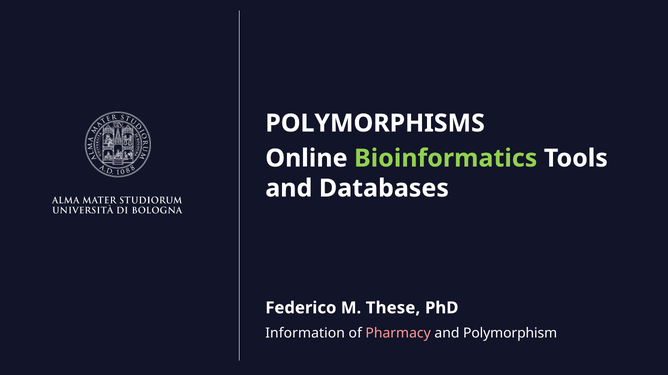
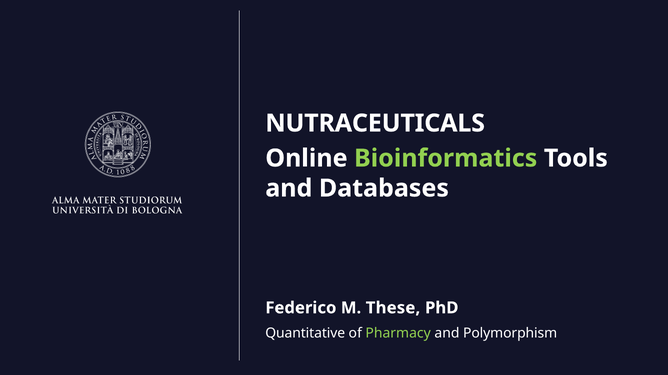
POLYMORPHISMS: POLYMORPHISMS -> NUTRACEUTICALS
Information: Information -> Quantitative
Pharmacy colour: pink -> light green
